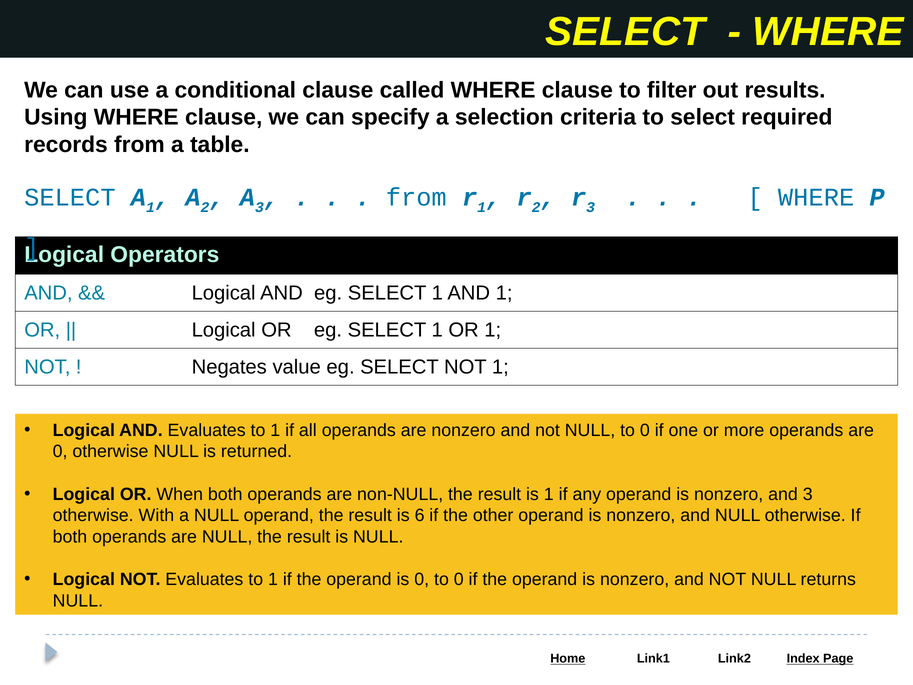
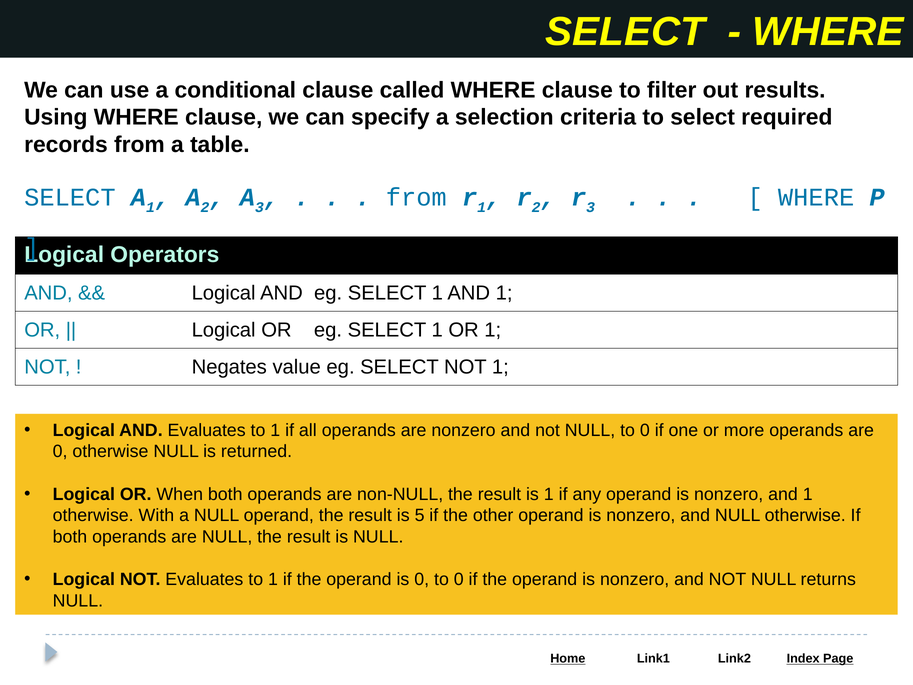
nonzero and 3: 3 -> 1
6: 6 -> 5
